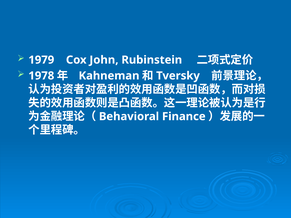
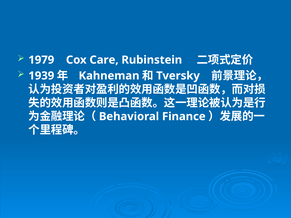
John: John -> Care
1978: 1978 -> 1939
